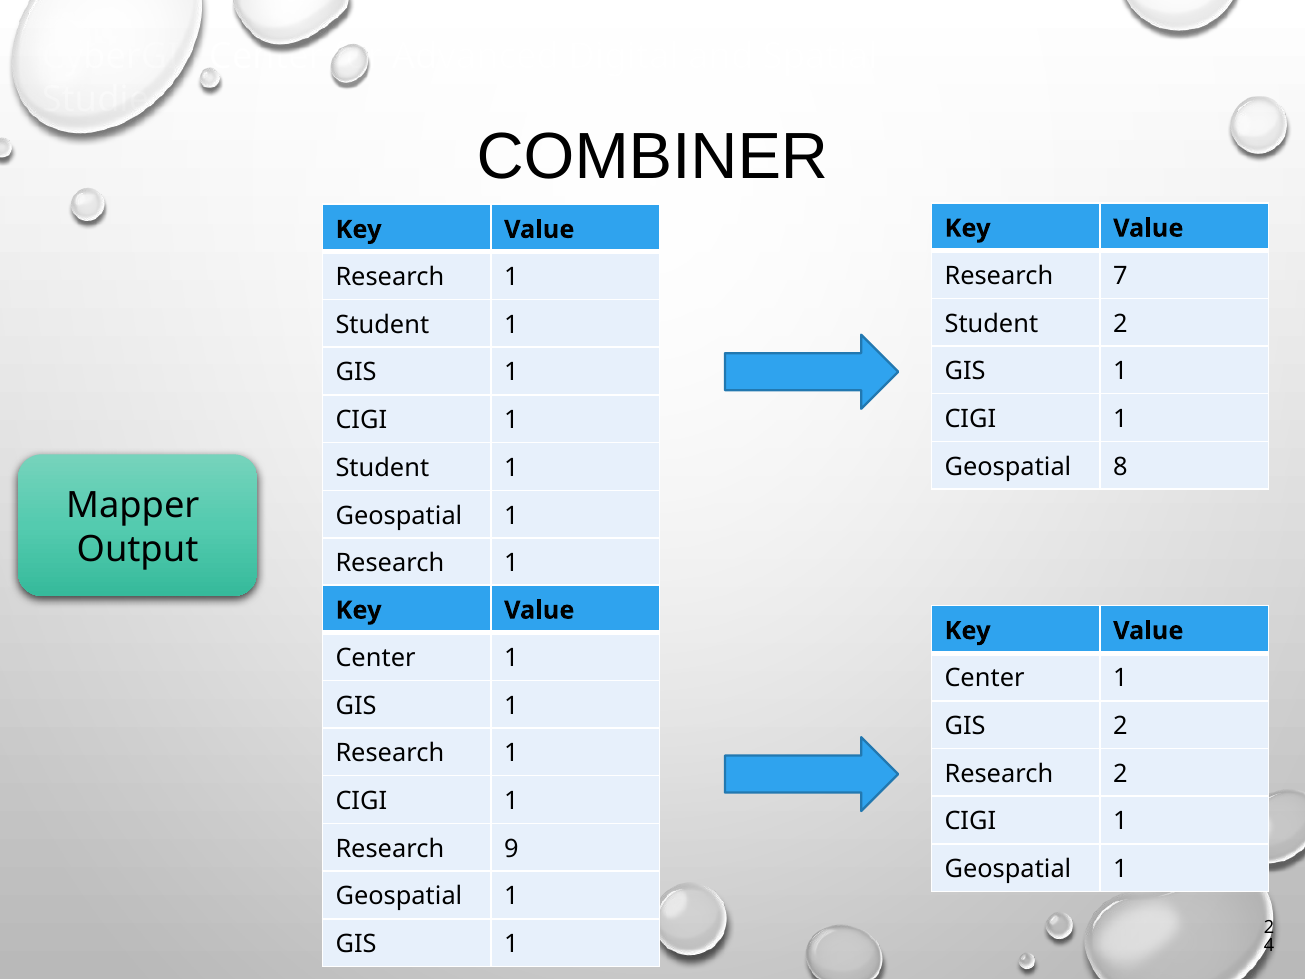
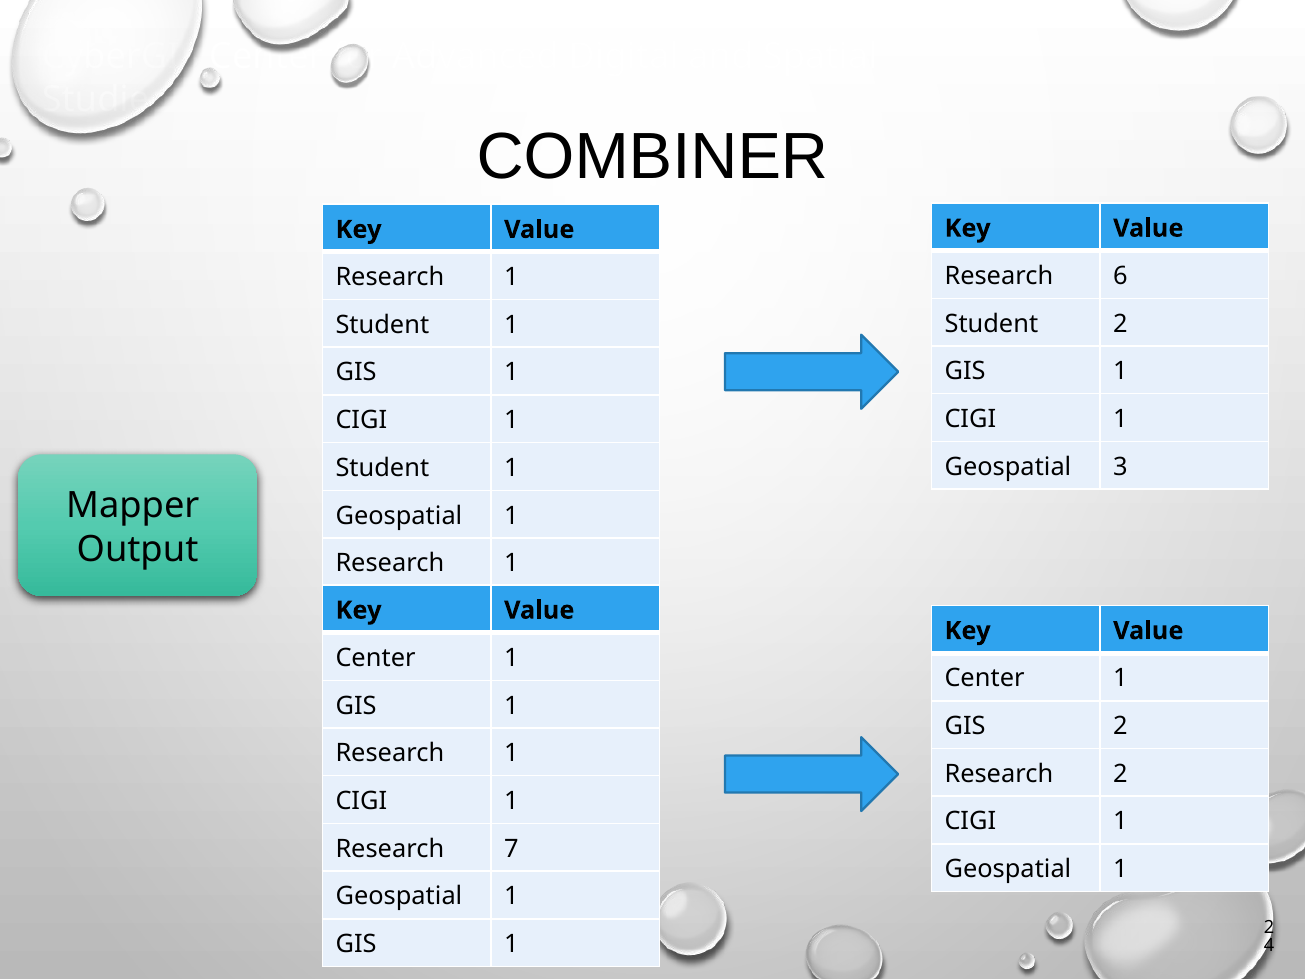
7: 7 -> 6
8: 8 -> 3
9: 9 -> 7
